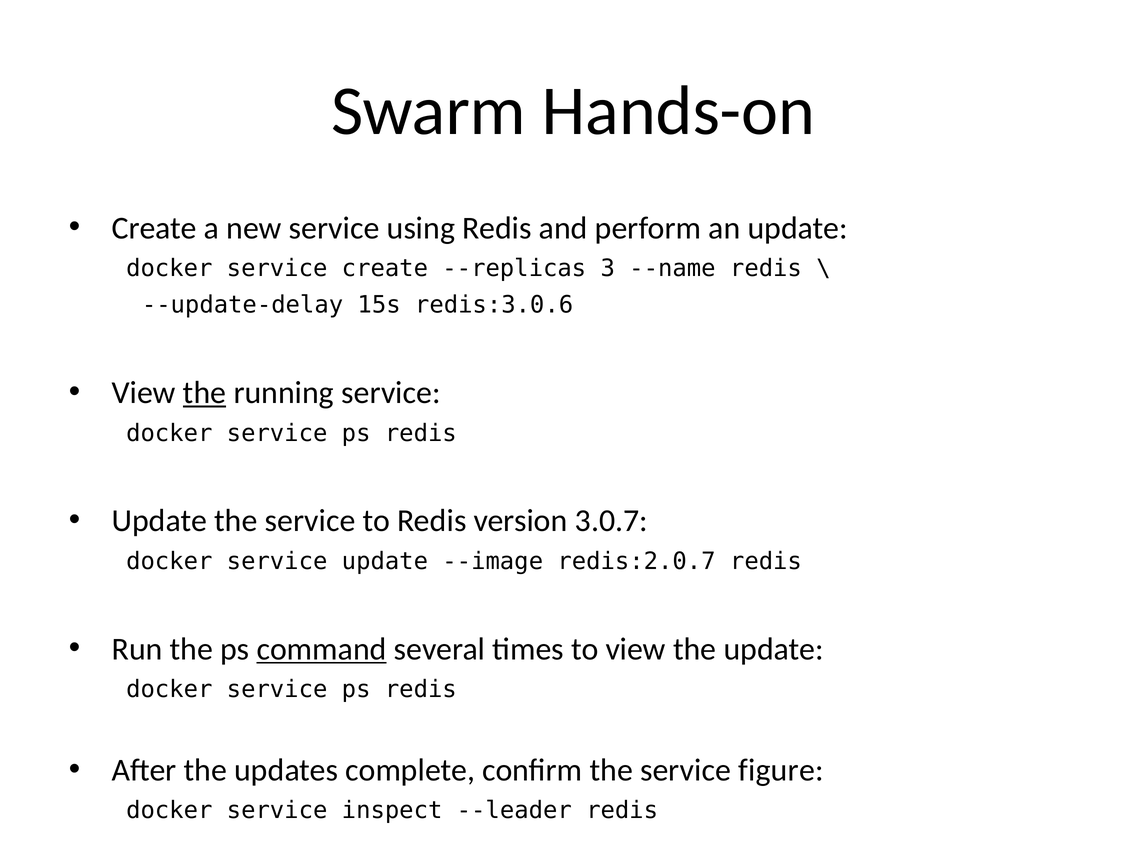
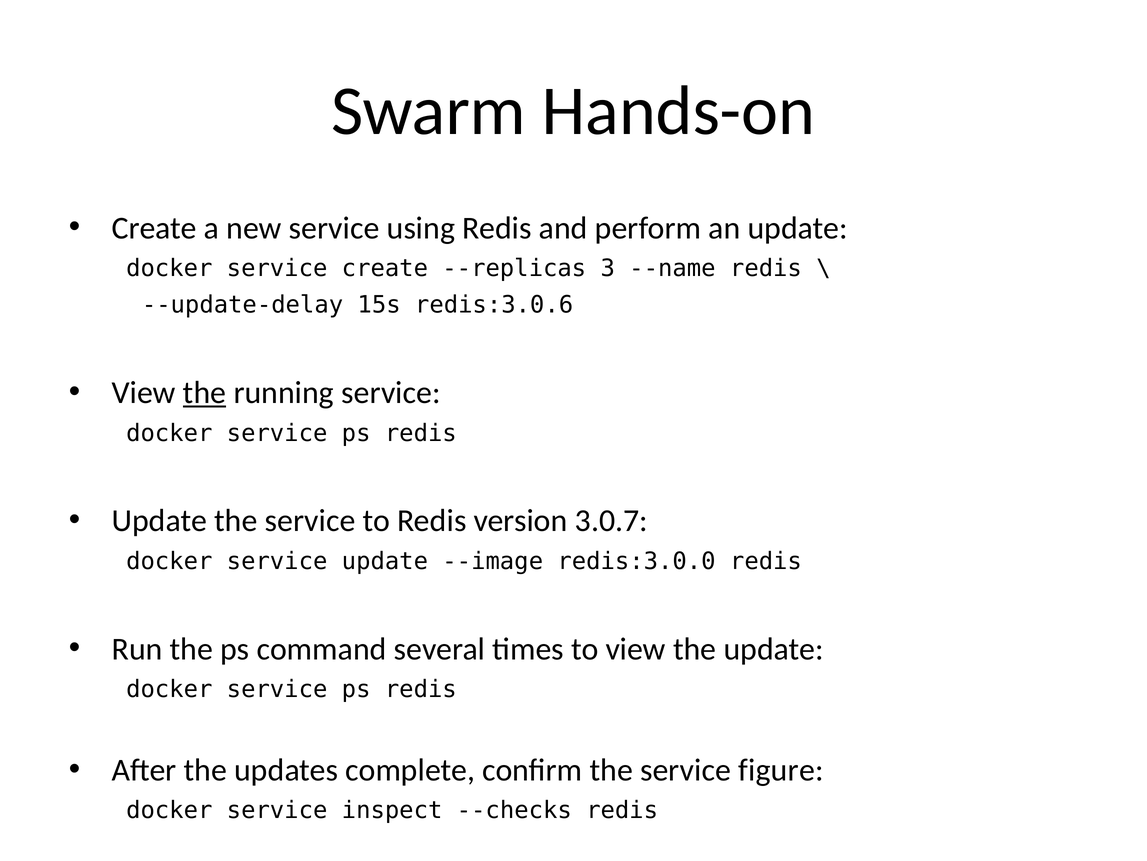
redis:2.0.7: redis:2.0.7 -> redis:3.0.0
command underline: present -> none
--leader: --leader -> --checks
